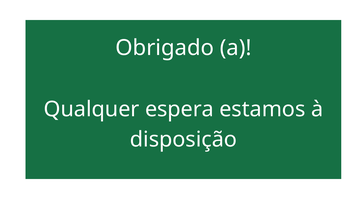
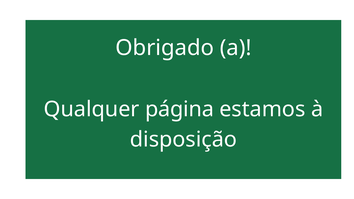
espera: espera -> página
